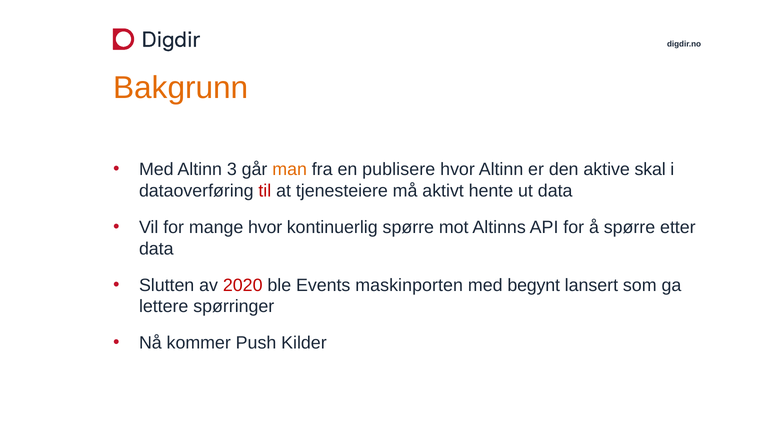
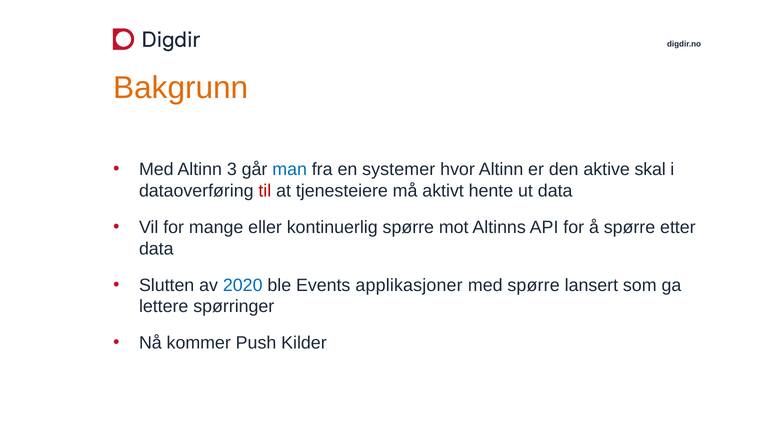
man colour: orange -> blue
publisere: publisere -> systemer
mange hvor: hvor -> eller
2020 colour: red -> blue
maskinporten: maskinporten -> applikasjoner
med begynt: begynt -> spørre
